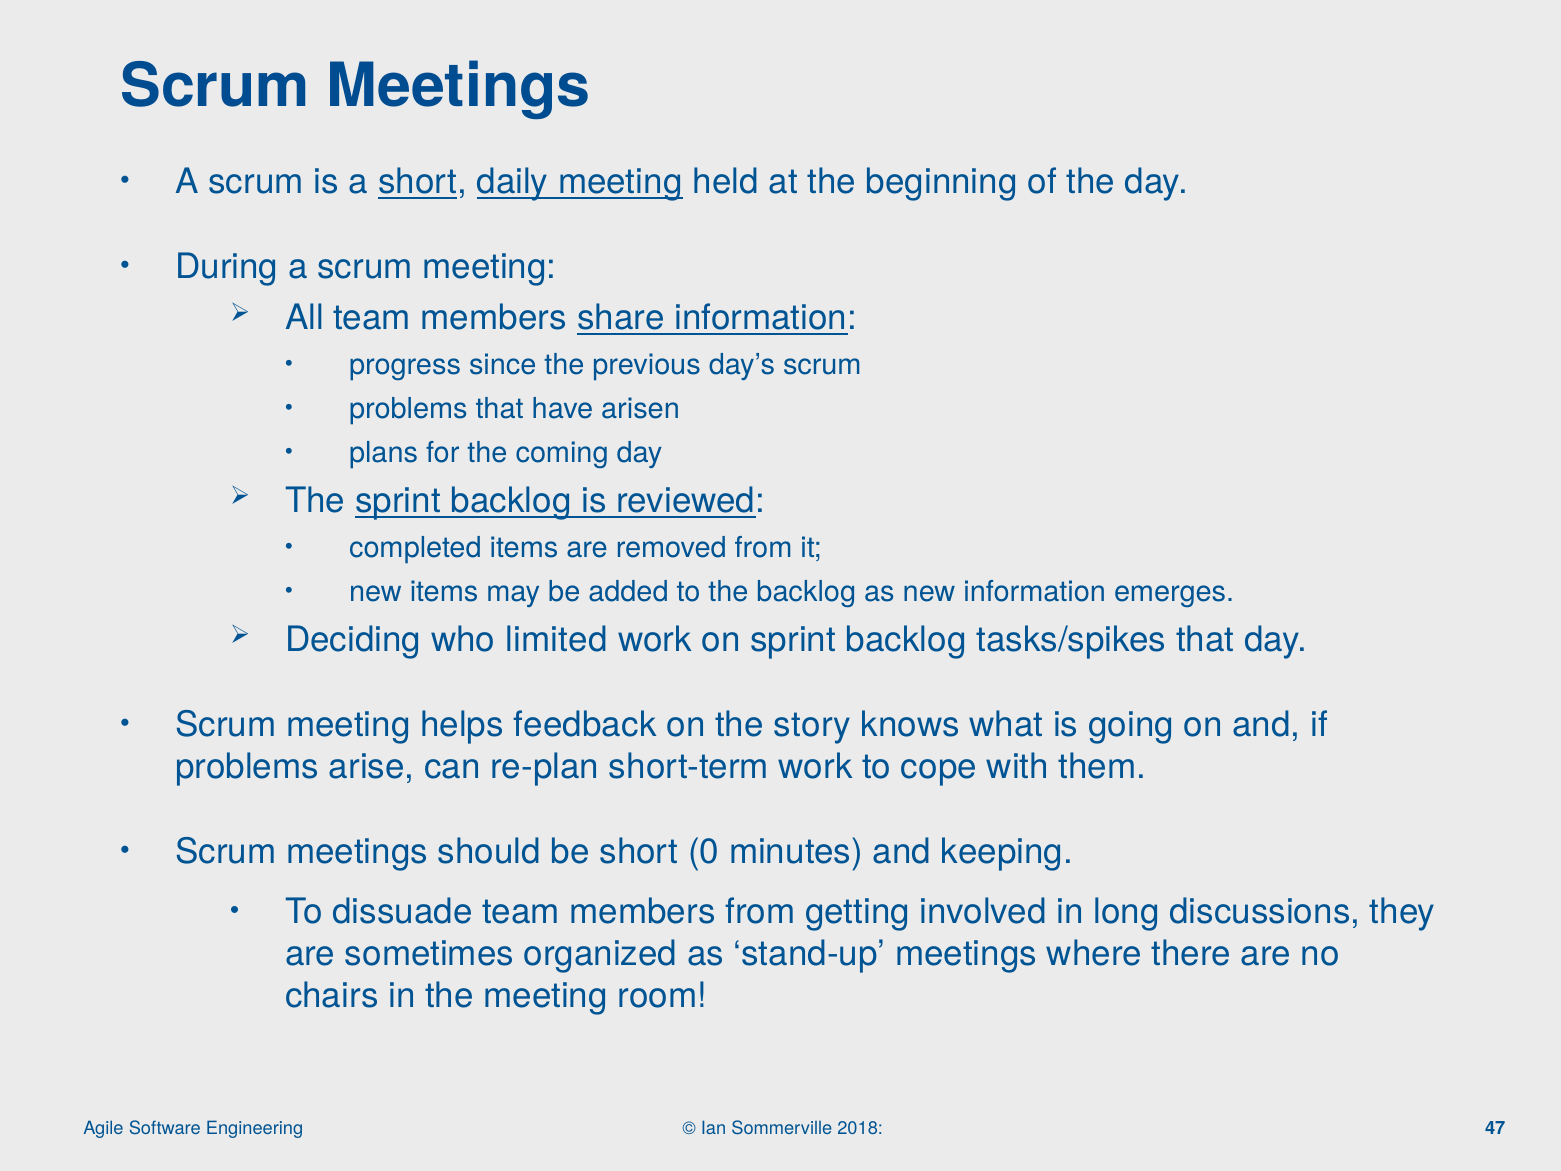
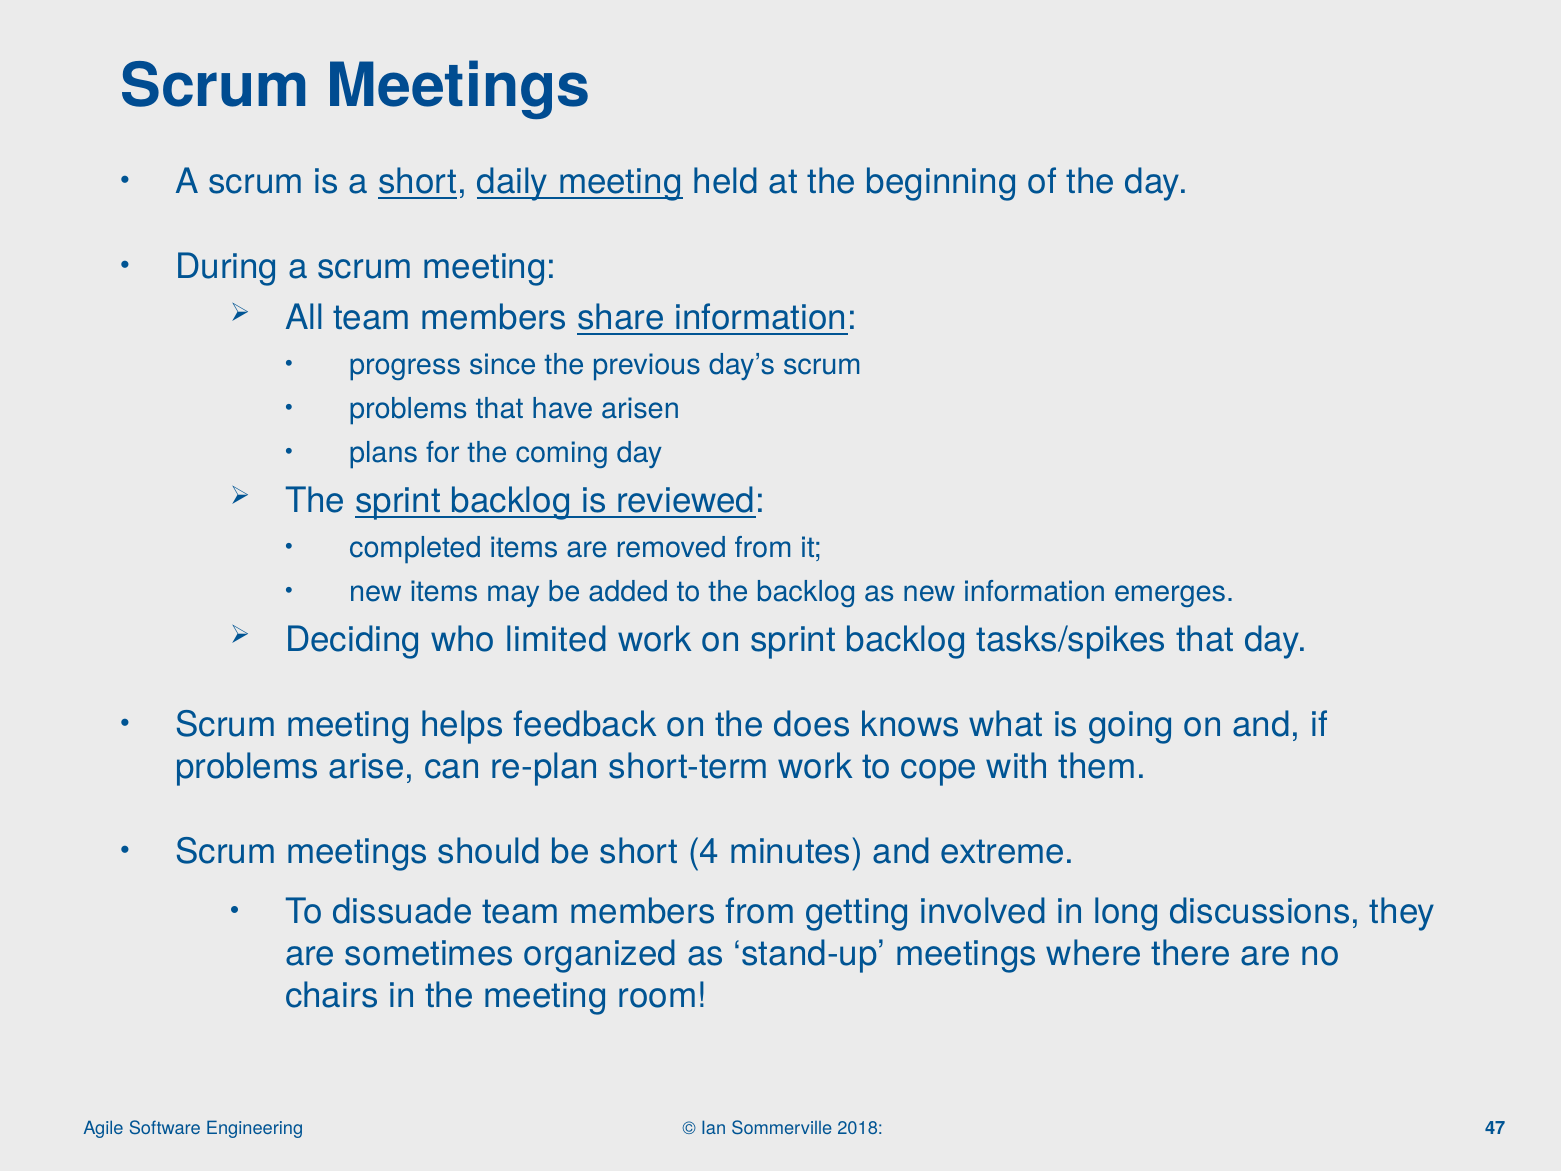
story: story -> does
0: 0 -> 4
keeping: keeping -> extreme
